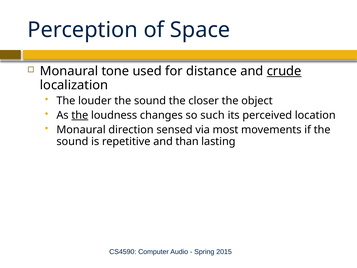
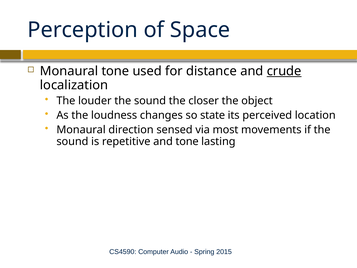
the at (80, 115) underline: present -> none
such: such -> state
and than: than -> tone
